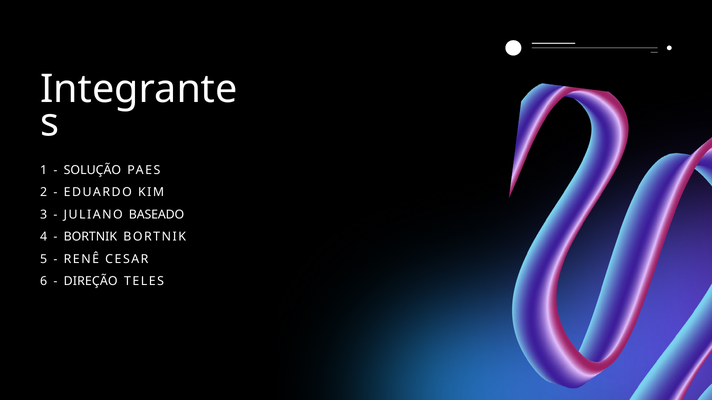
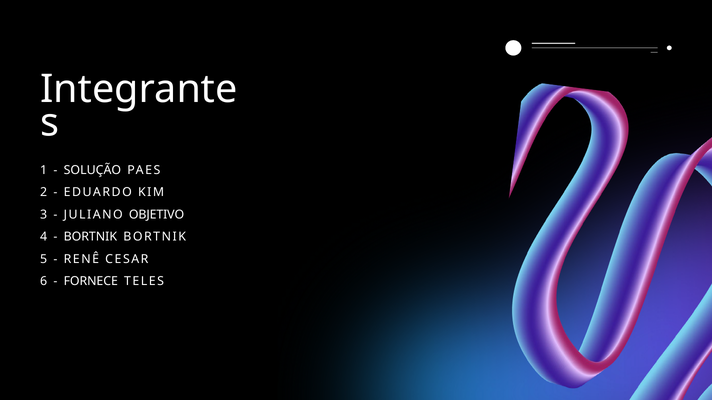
BASEADO: BASEADO -> OBJETIVO
DIREÇÃO: DIREÇÃO -> FORNECE
